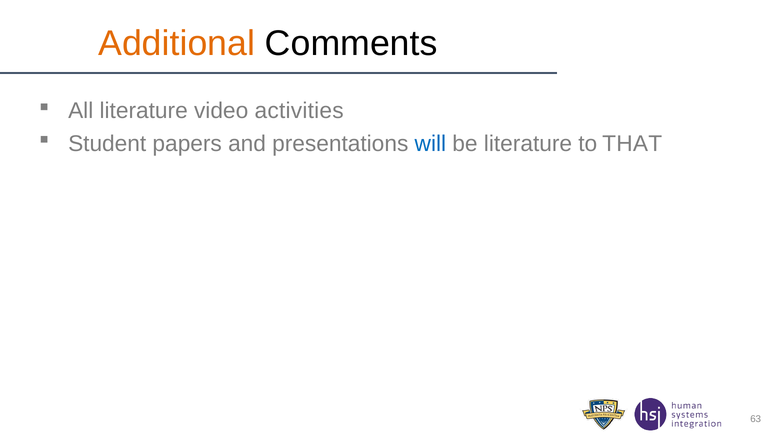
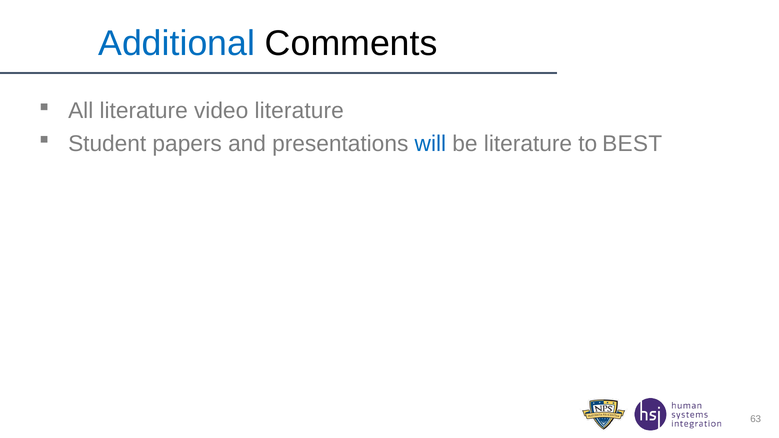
Additional colour: orange -> blue
video activities: activities -> literature
THAT: THAT -> BEST
